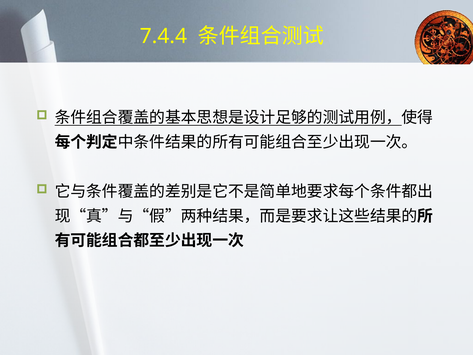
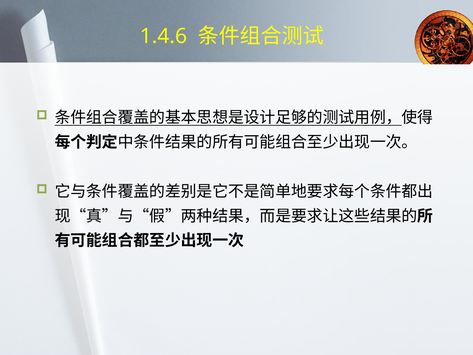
7.4.4: 7.4.4 -> 1.4.6
